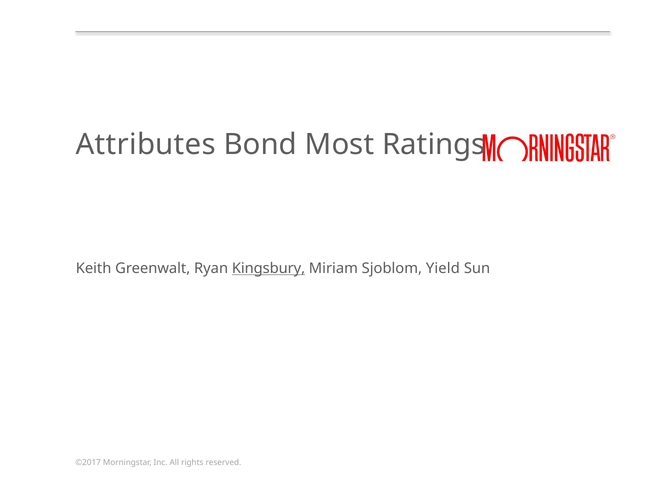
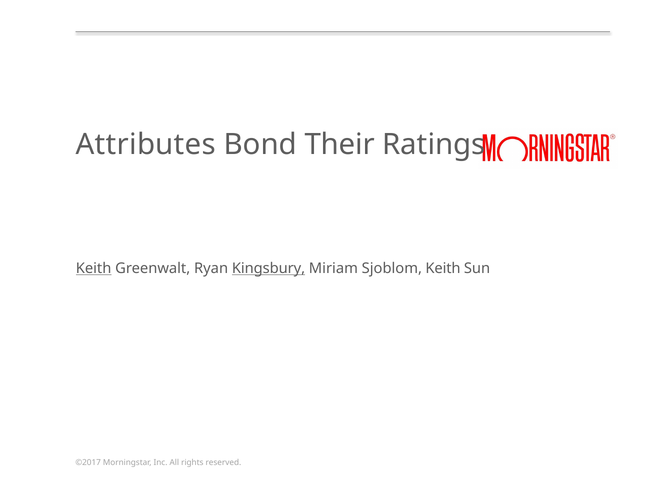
Most: Most -> Their
Keith at (94, 269) underline: none -> present
Sjoblom Yield: Yield -> Keith
